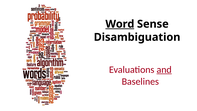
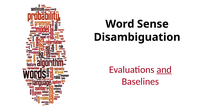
Word underline: present -> none
